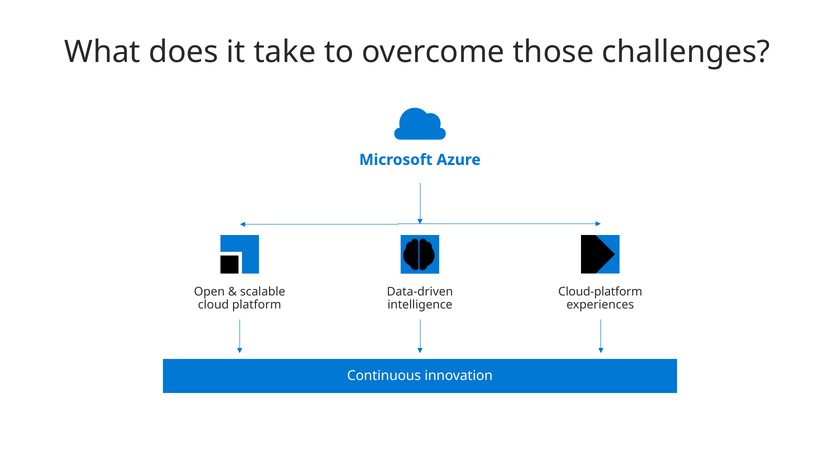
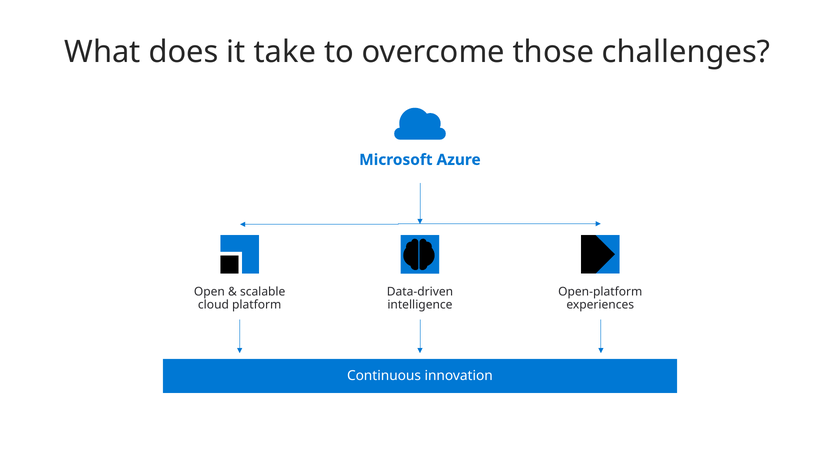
Cloud-platform: Cloud-platform -> Open-platform
